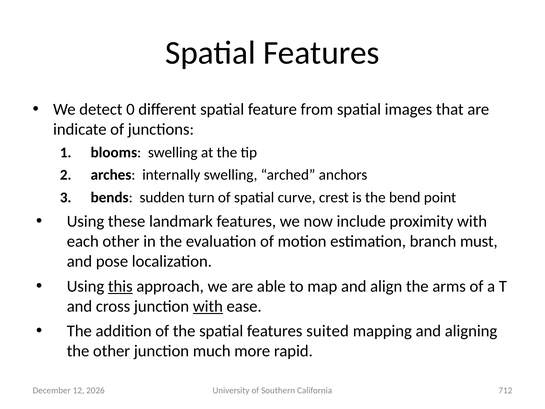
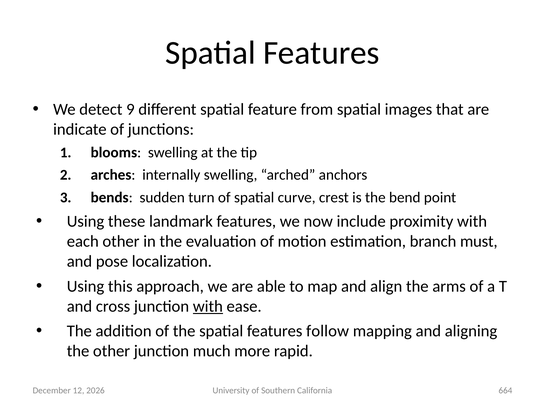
0: 0 -> 9
this underline: present -> none
suited: suited -> follow
712: 712 -> 664
